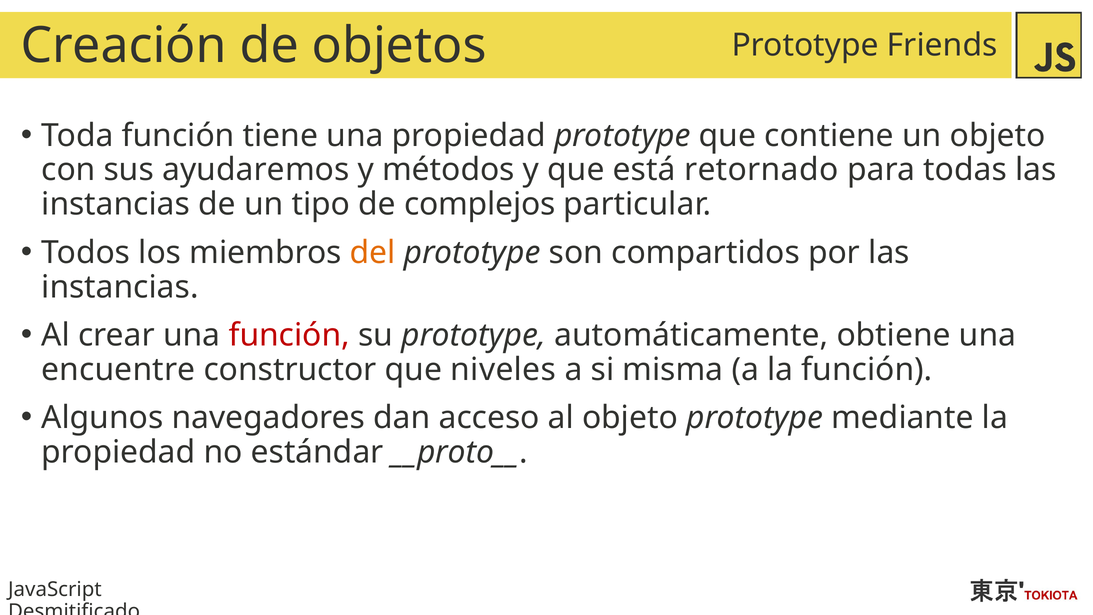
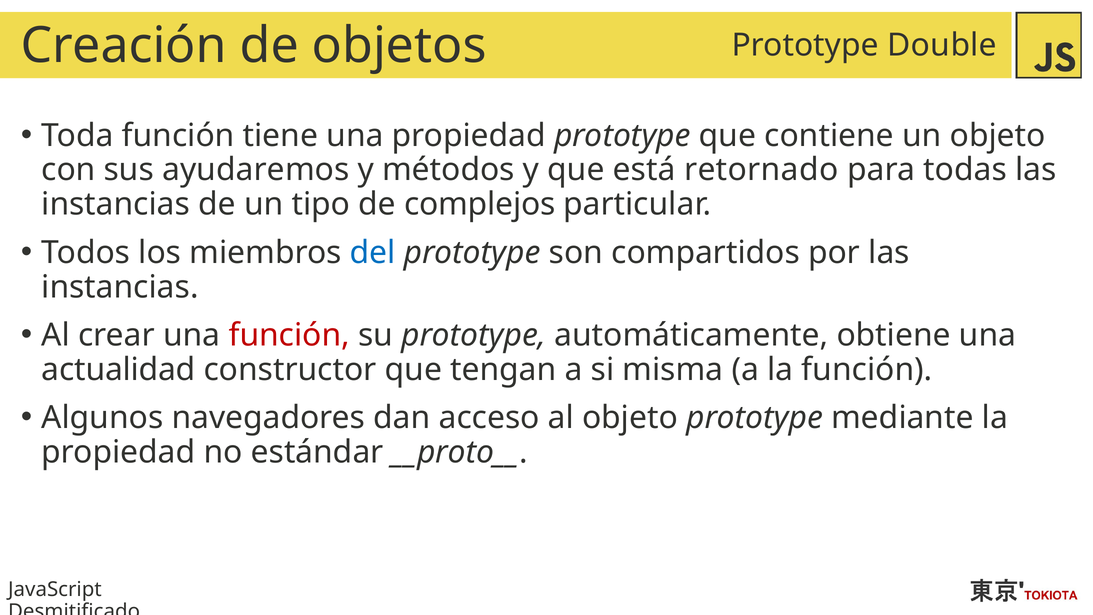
Friends: Friends -> Double
del colour: orange -> blue
encuentre: encuentre -> actualidad
niveles: niveles -> tengan
